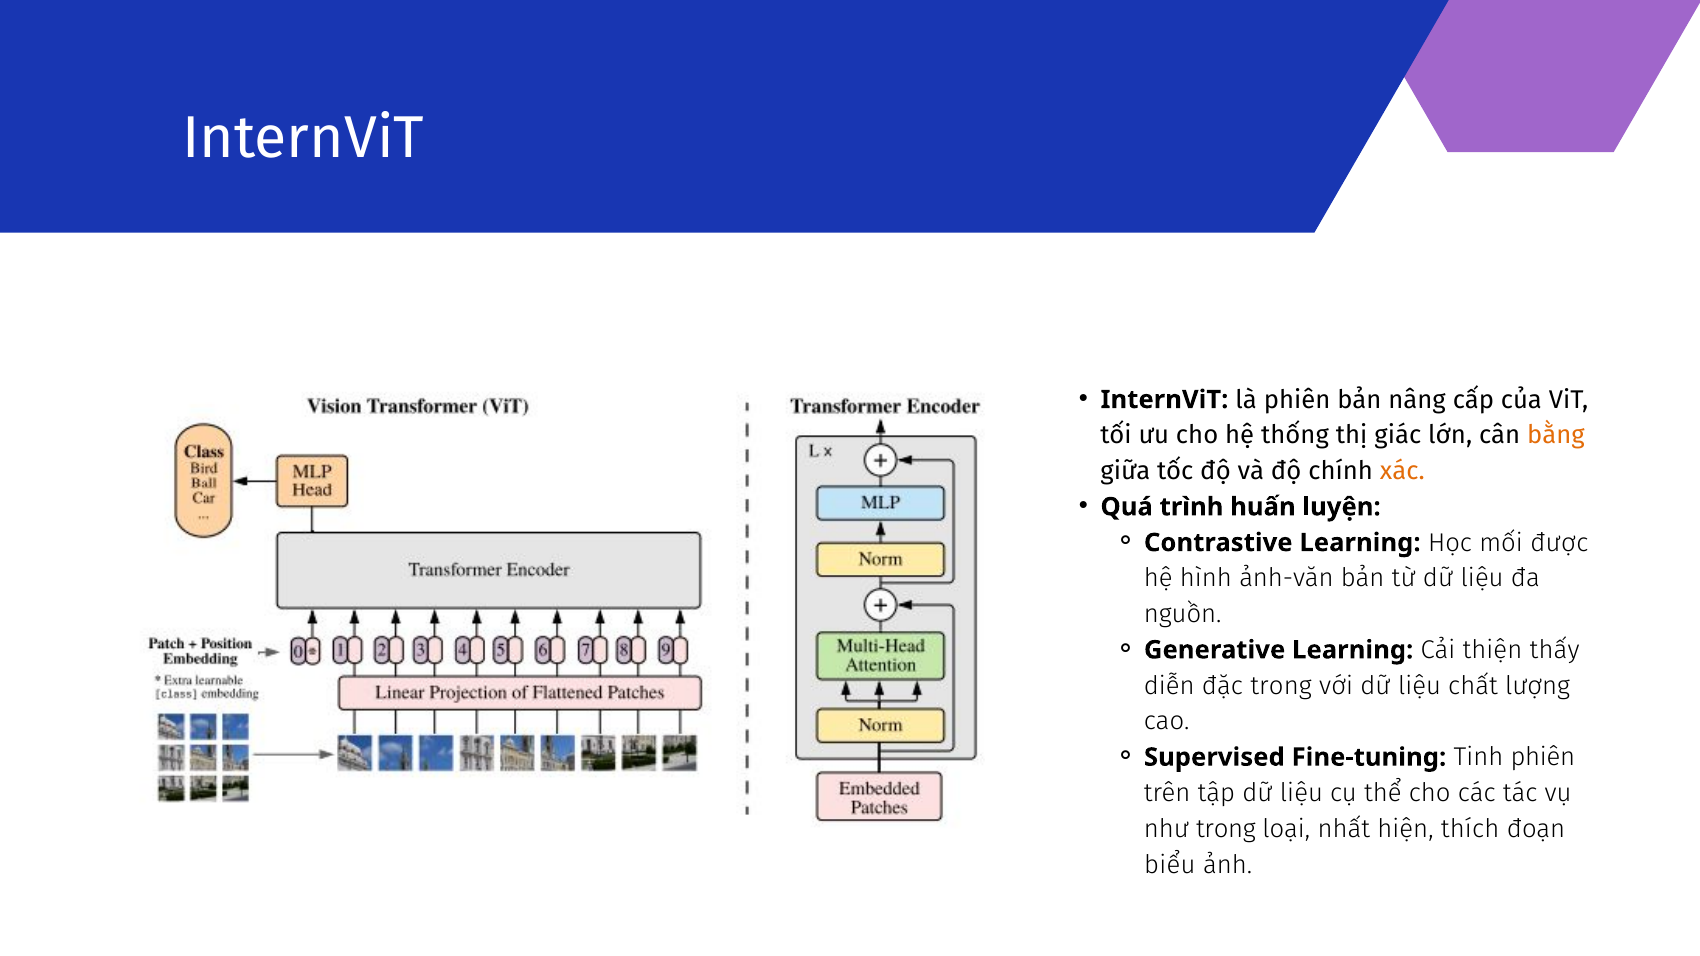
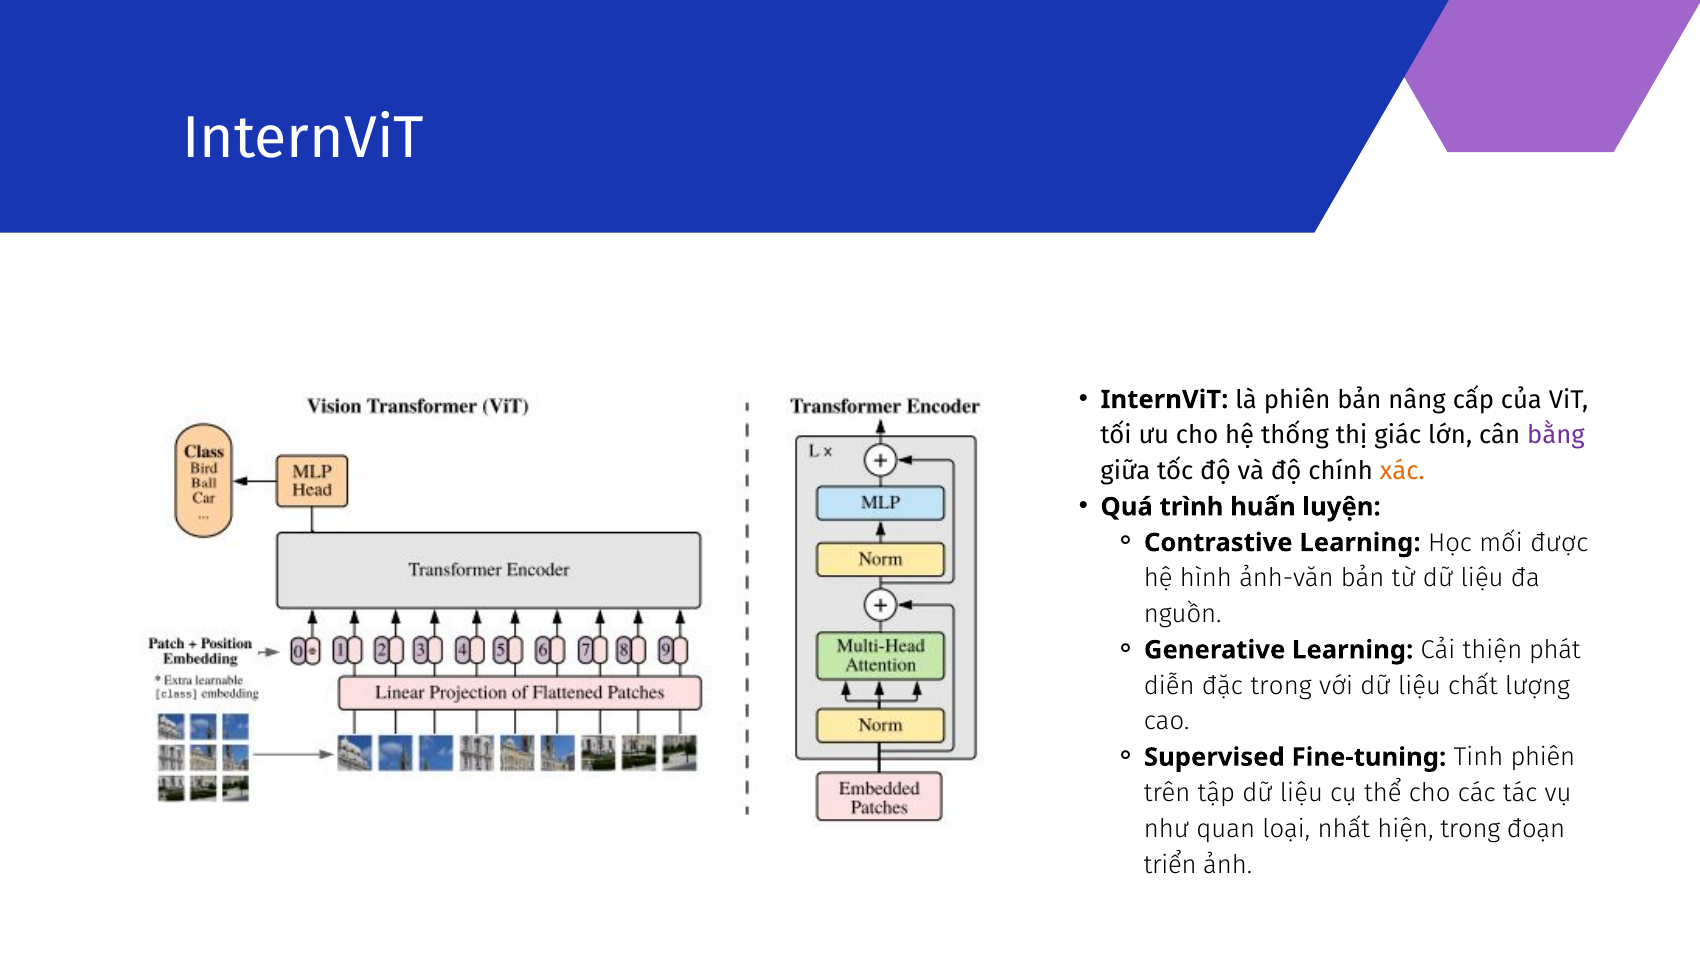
bằng colour: orange -> purple
thấy: thấy -> phát
như trong: trong -> quan
hiện thích: thích -> trong
biểu: biểu -> triển
